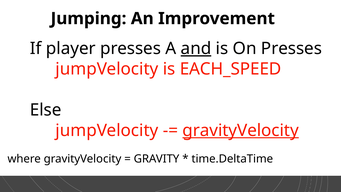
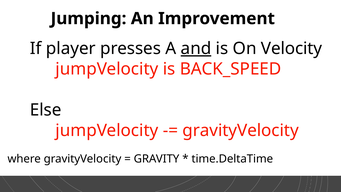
On Presses: Presses -> Velocity
EACH_SPEED: EACH_SPEED -> BACK_SPEED
gravityVelocity at (241, 130) underline: present -> none
